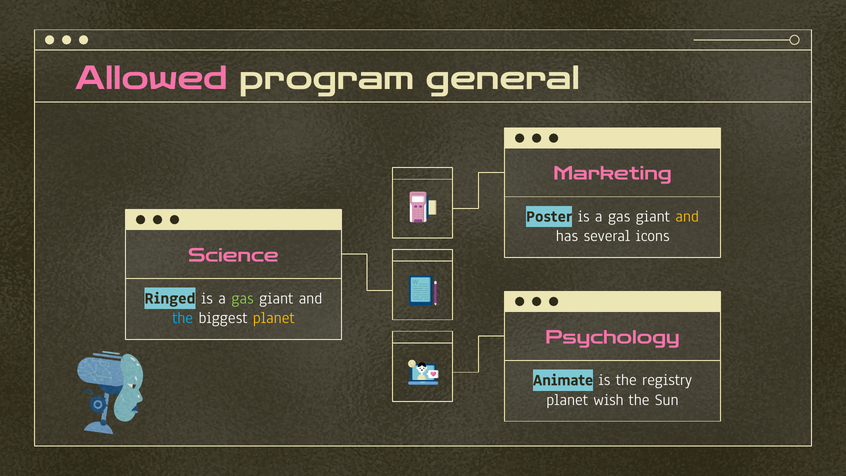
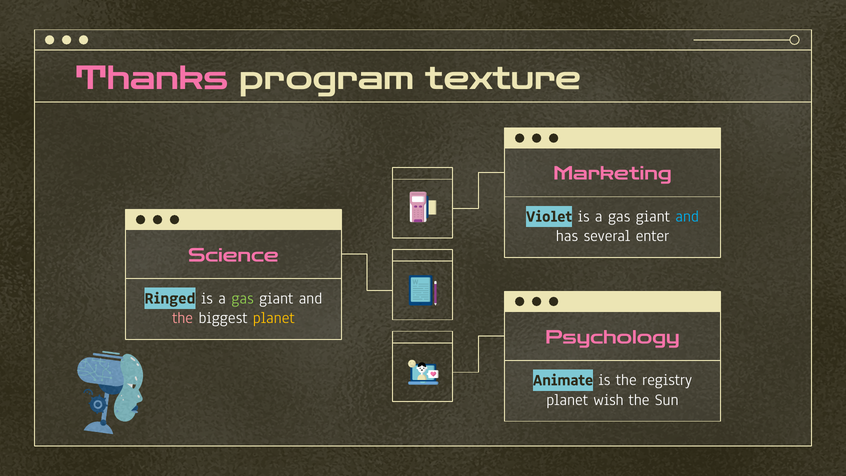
Allowed: Allowed -> Thanks
general: general -> texture
Poster: Poster -> Violet
and at (687, 216) colour: yellow -> light blue
icons: icons -> enter
the at (183, 318) colour: light blue -> pink
